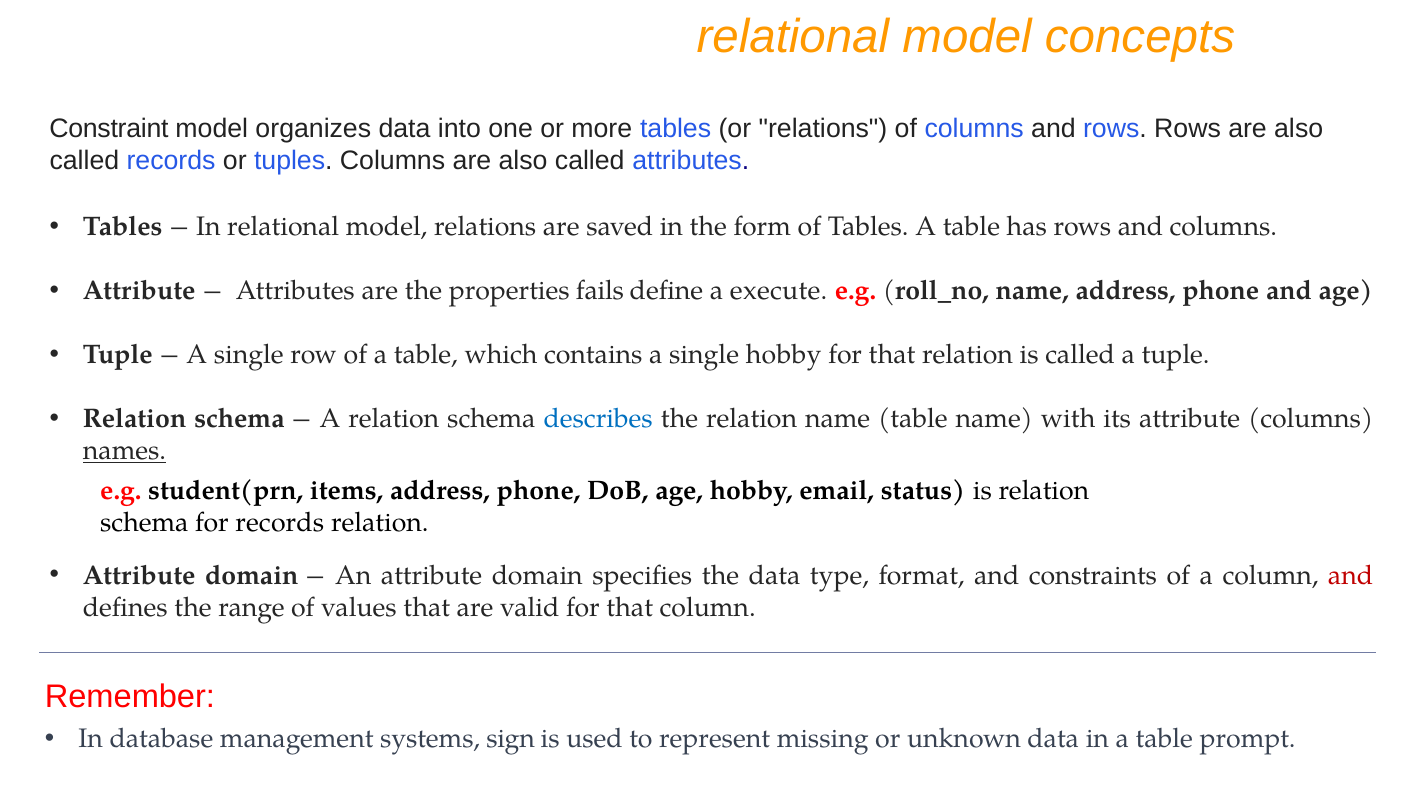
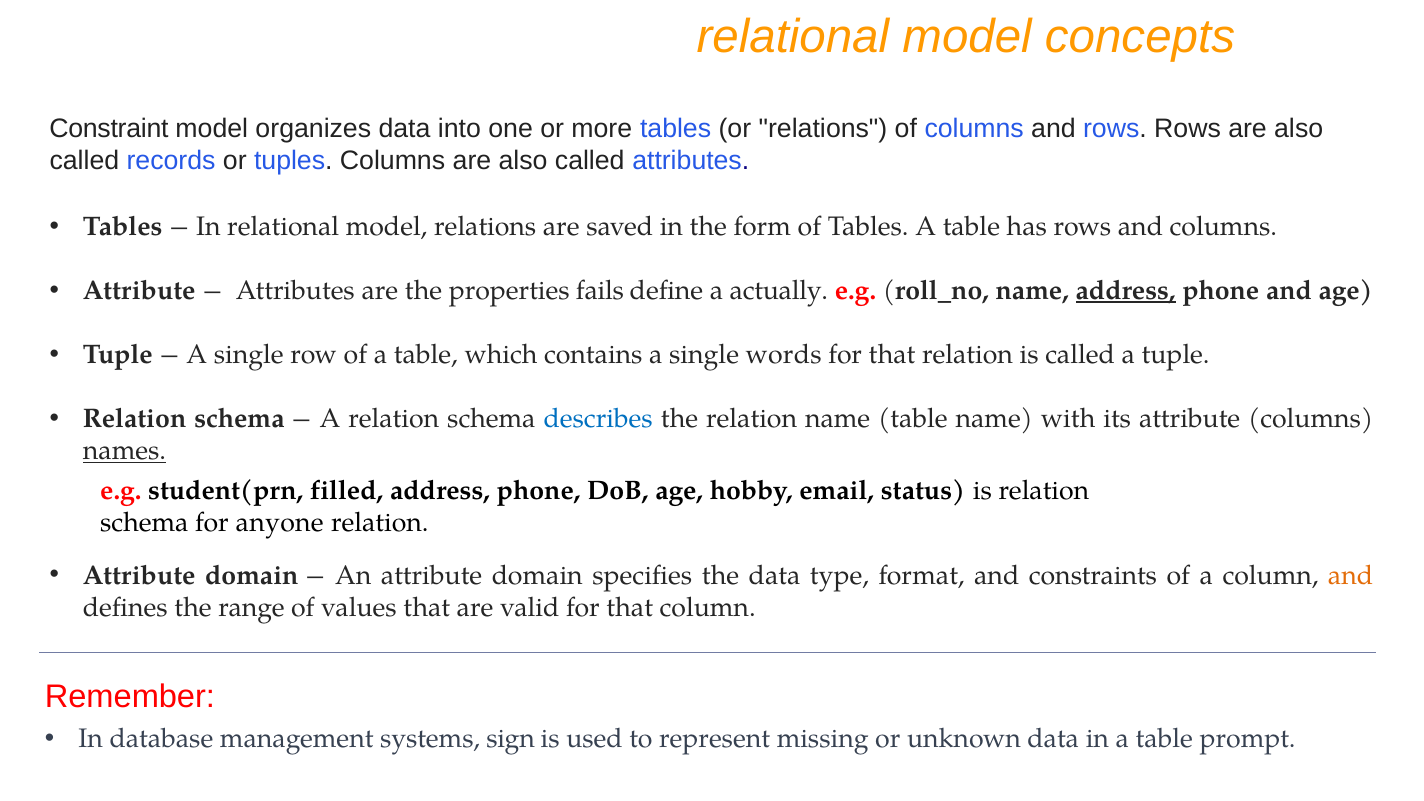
execute: execute -> actually
address at (1126, 291) underline: none -> present
single hobby: hobby -> words
items: items -> filled
for records: records -> anyone
and at (1351, 576) colour: red -> orange
